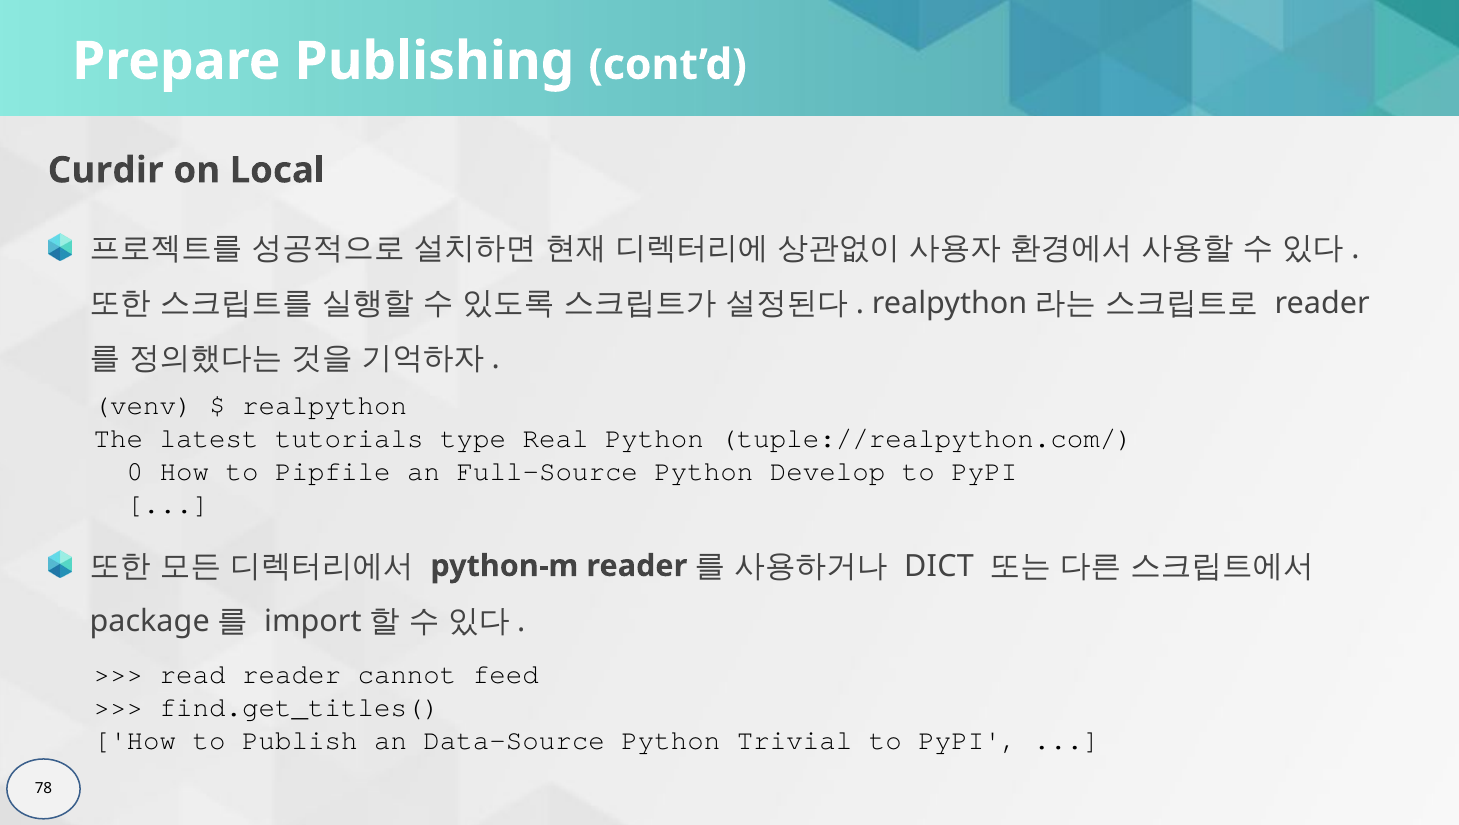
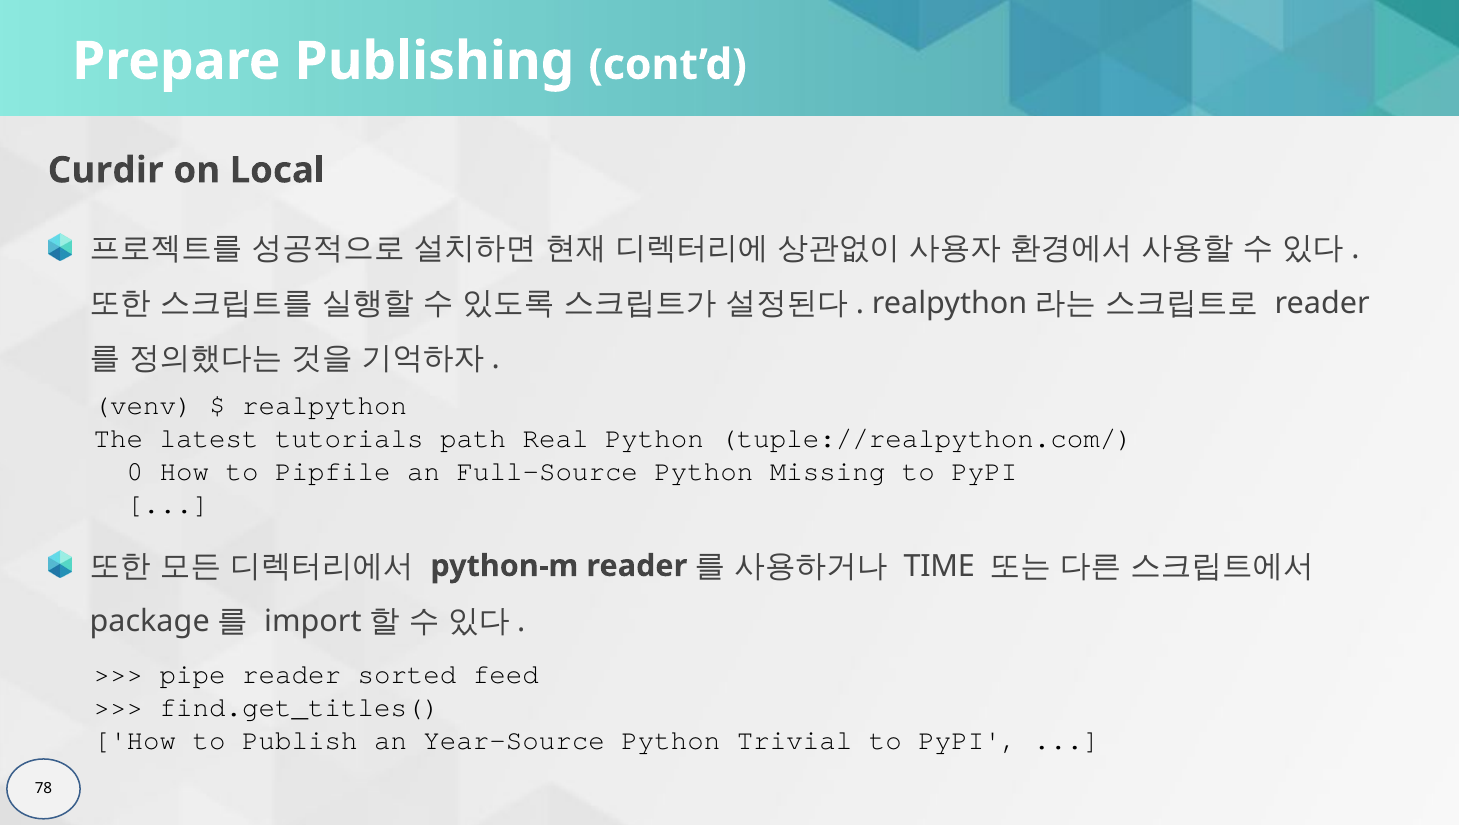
type: type -> path
Develop: Develop -> Missing
DICT: DICT -> TIME
read: read -> pipe
cannot: cannot -> sorted
Data-Source: Data-Source -> Year-Source
